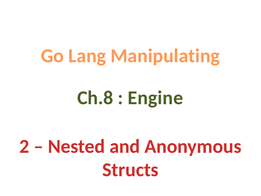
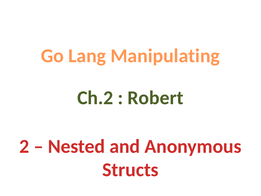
Ch.8: Ch.8 -> Ch.2
Engine: Engine -> Robert
